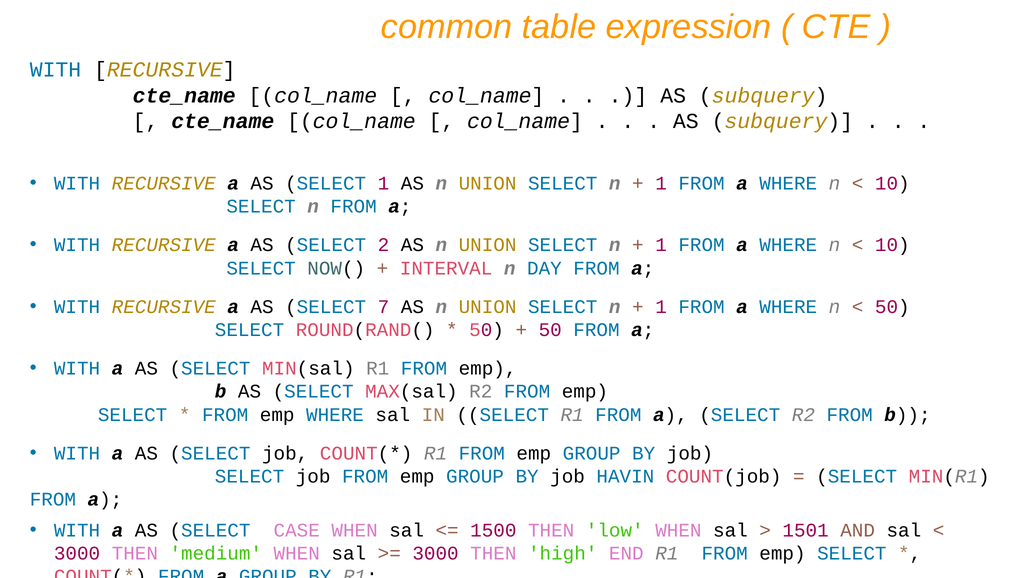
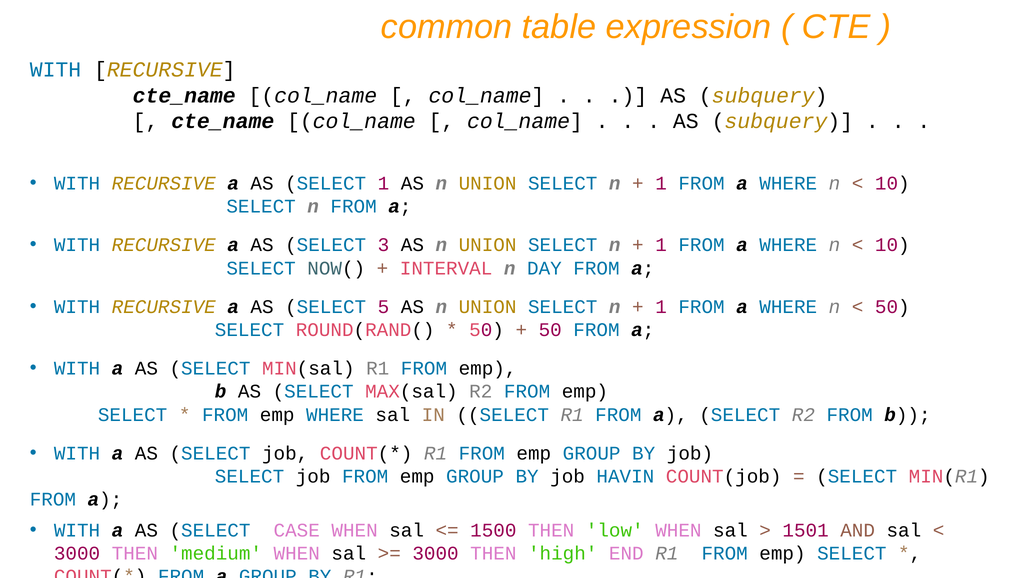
2: 2 -> 3
7: 7 -> 5
